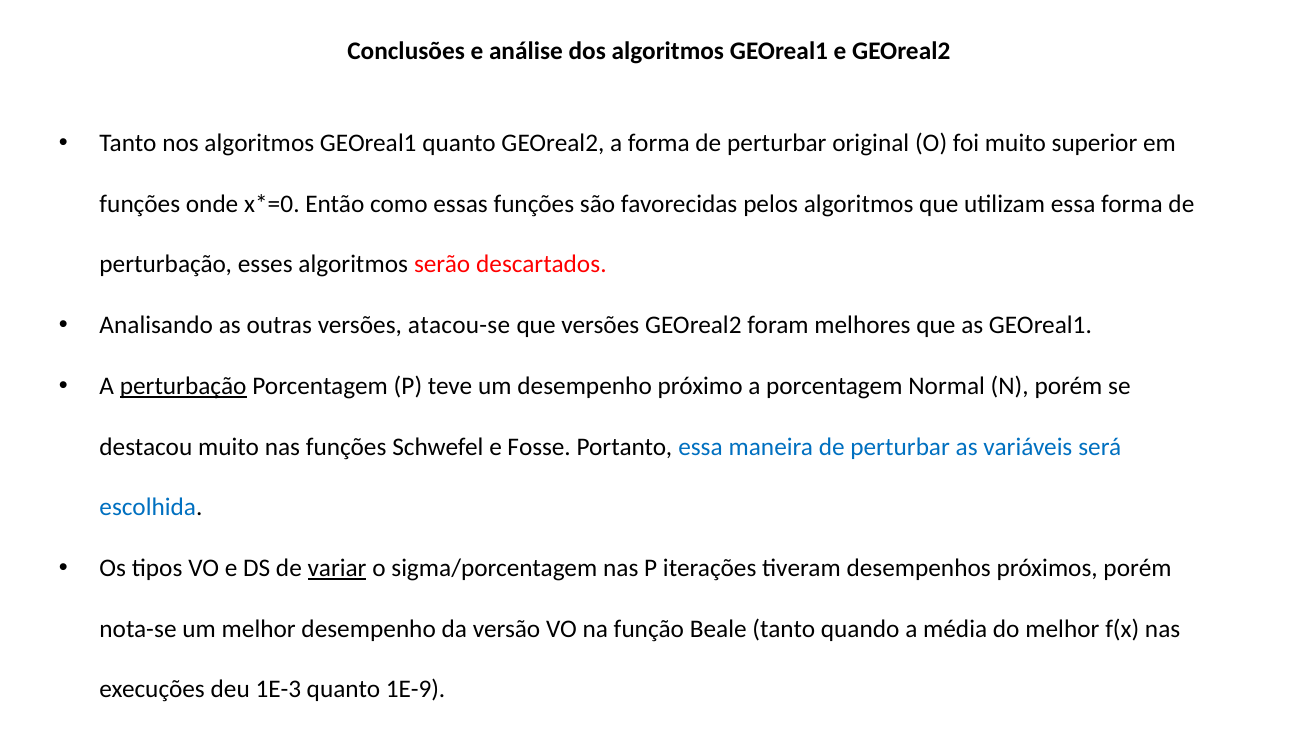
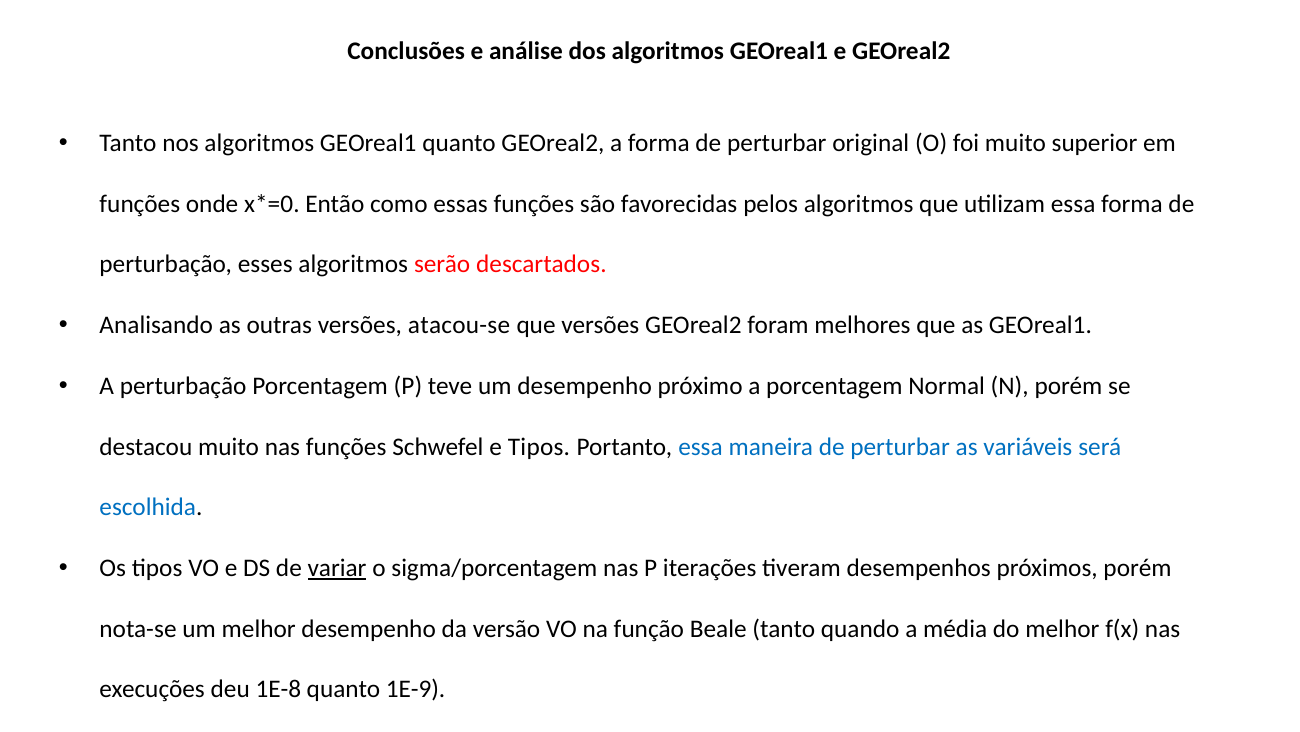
perturbação at (183, 386) underline: present -> none
e Fosse: Fosse -> Tipos
1E-3: 1E-3 -> 1E-8
